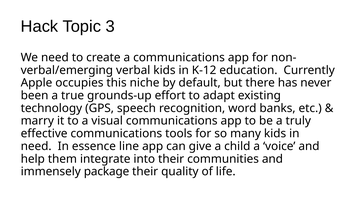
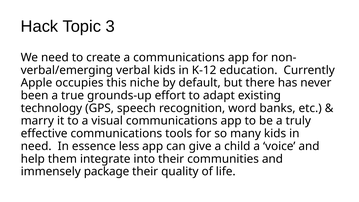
line: line -> less
